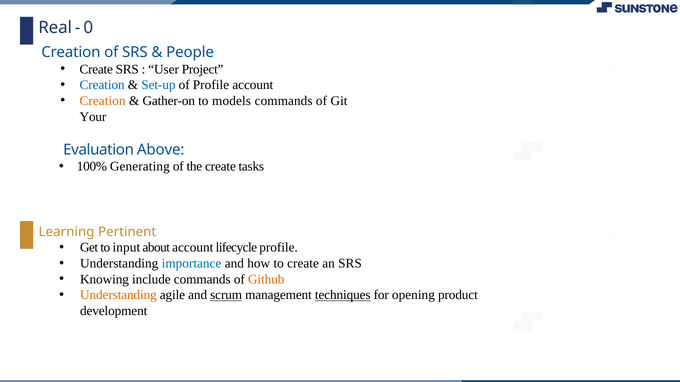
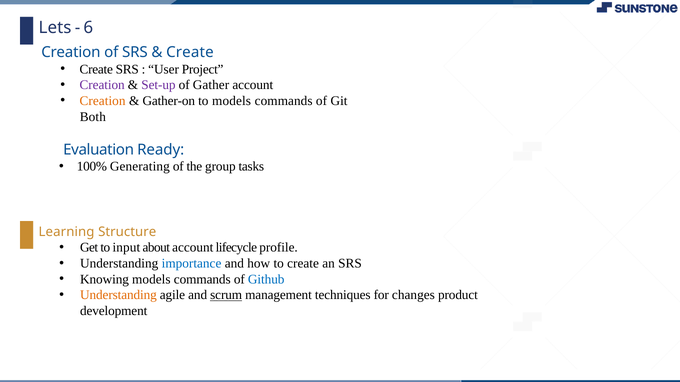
Real: Real -> Lets
0: 0 -> 6
People at (190, 52): People -> Create
Creation at (102, 85) colour: blue -> purple
Set-up colour: blue -> purple
of Profile: Profile -> Gather
Your: Your -> Both
Above: Above -> Ready
the create: create -> group
Pertinent: Pertinent -> Structure
Knowing include: include -> models
Github colour: orange -> blue
techniques underline: present -> none
opening: opening -> changes
